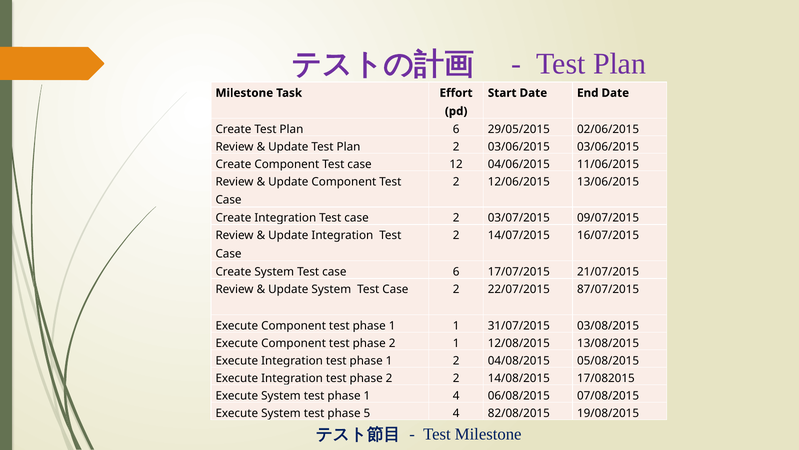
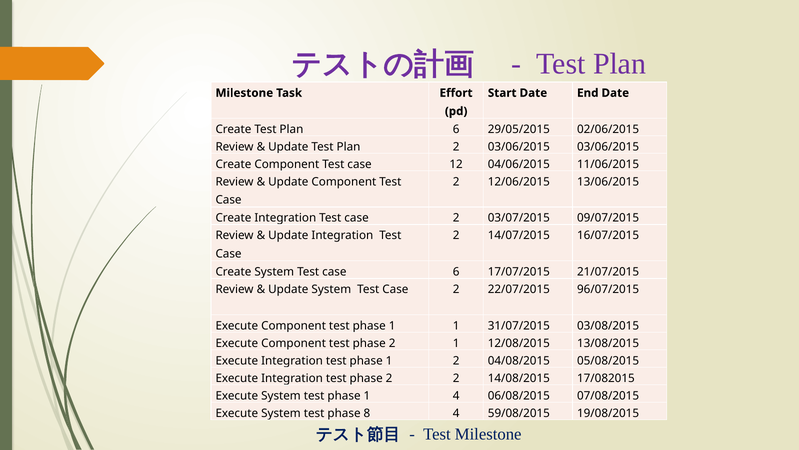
87/07/2015: 87/07/2015 -> 96/07/2015
5: 5 -> 8
82/08/2015: 82/08/2015 -> 59/08/2015
